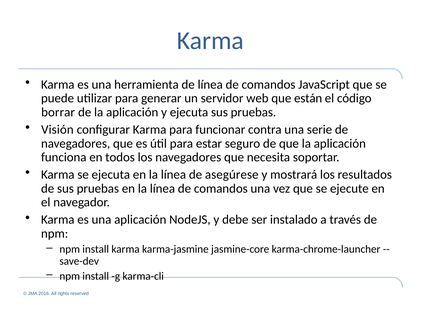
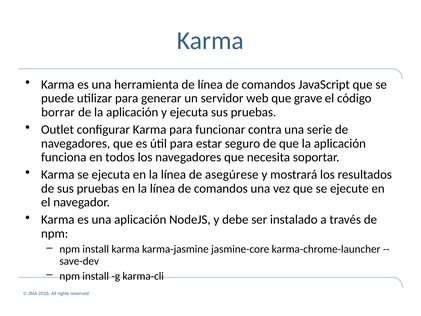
están: están -> grave
Visión: Visión -> Outlet
